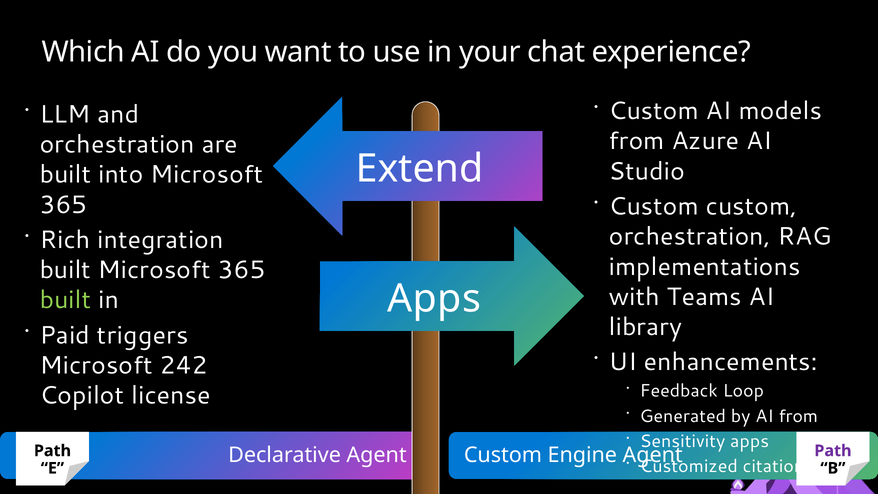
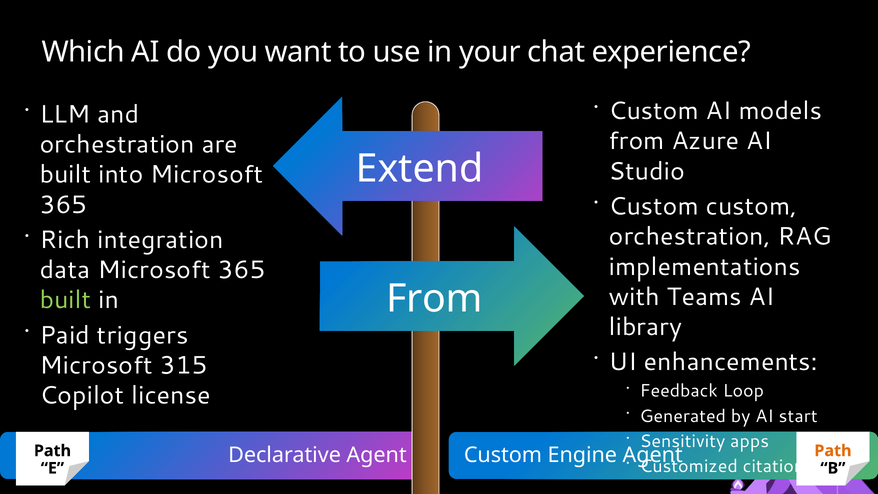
built at (65, 270): built -> data
Apps at (434, 299): Apps -> From
242: 242 -> 315
AI from: from -> start
Path at (833, 451) colour: purple -> orange
